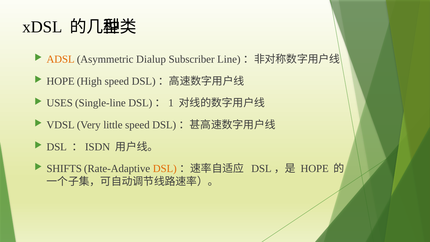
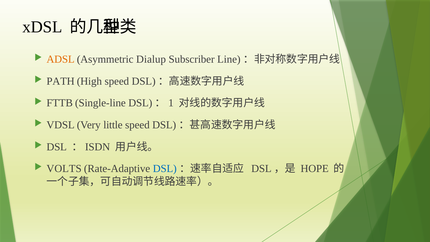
HOPE at (61, 81): HOPE -> PATH
USES: USES -> FTTB
SHIFTS: SHIFTS -> VOLTS
DSL at (165, 169) colour: orange -> blue
